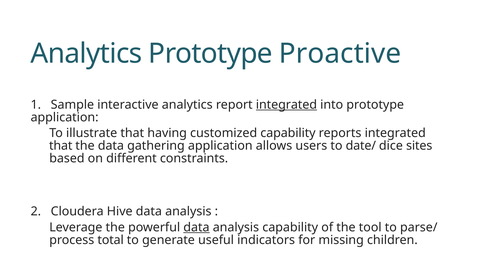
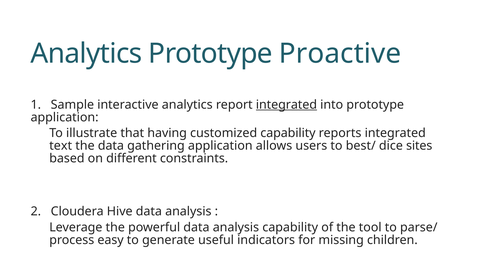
that at (61, 146): that -> text
date/: date/ -> best/
data at (196, 227) underline: present -> none
total: total -> easy
